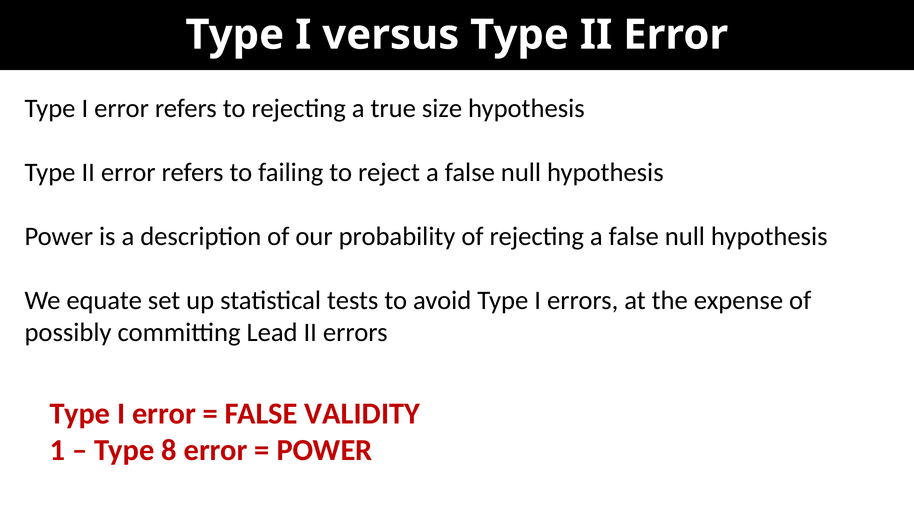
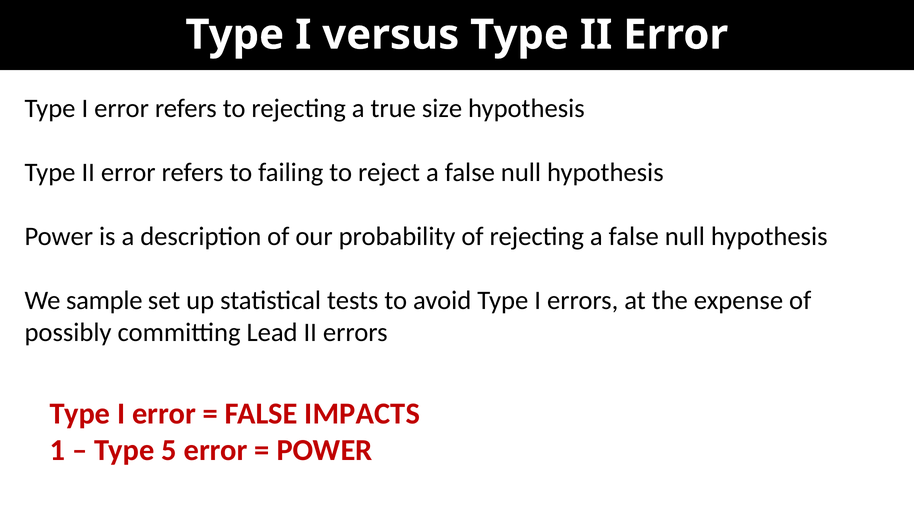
equate: equate -> sample
VALIDITY: VALIDITY -> IMPACTS
8: 8 -> 5
